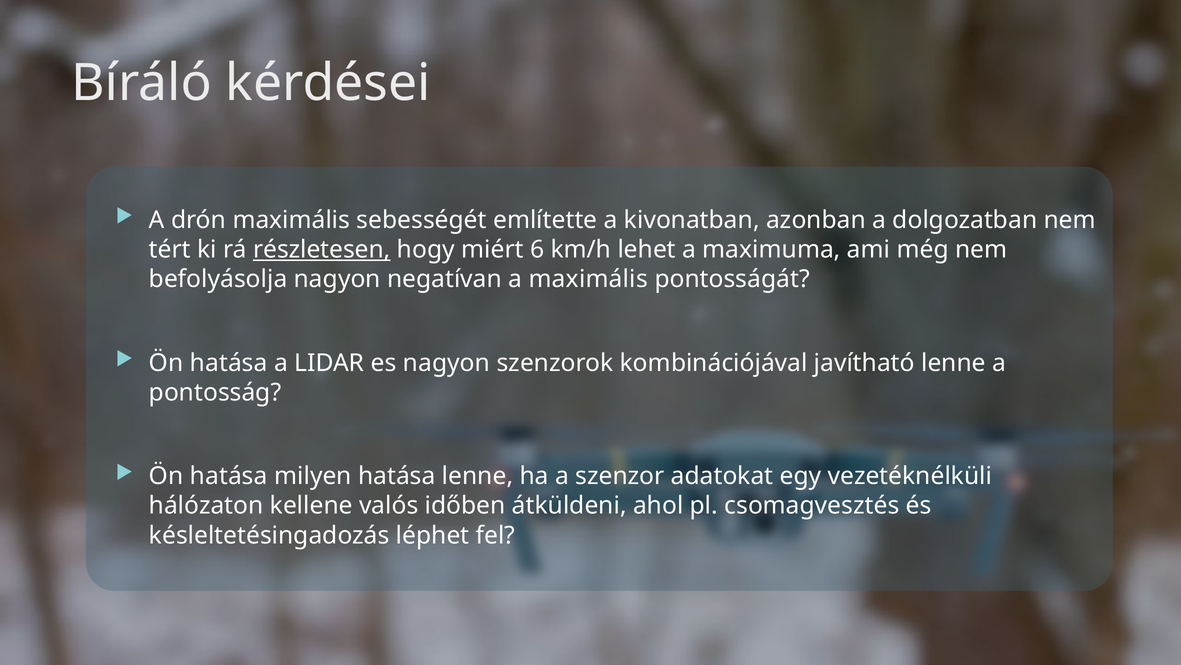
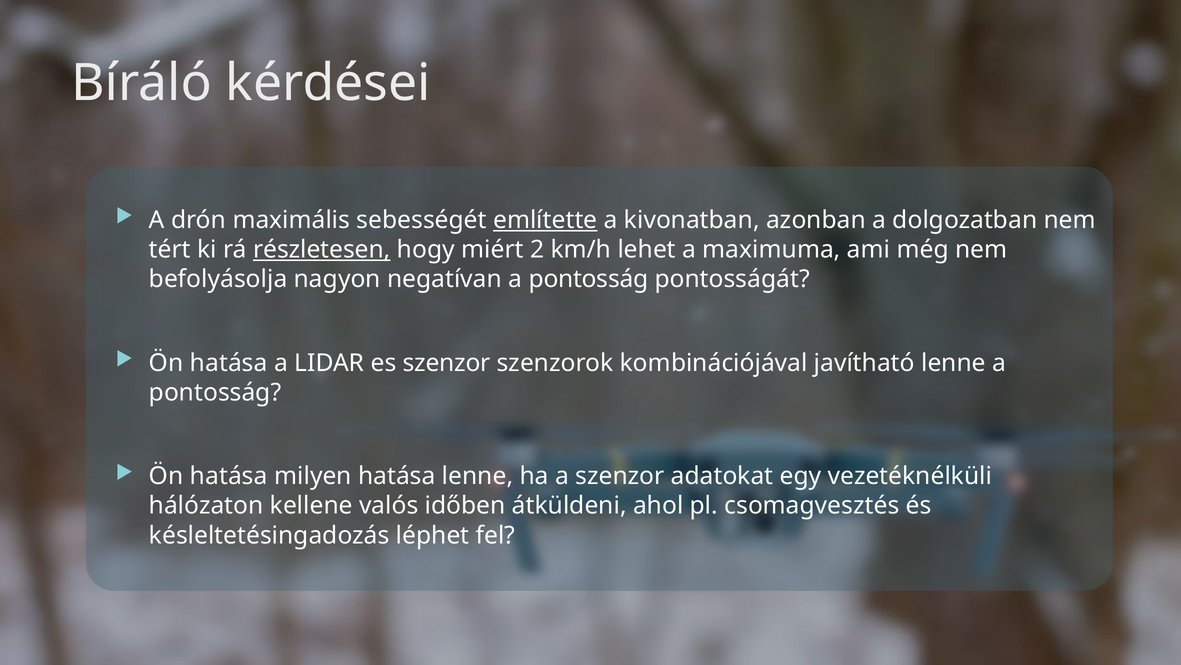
említette underline: none -> present
6: 6 -> 2
negatívan a maximális: maximális -> pontosság
es nagyon: nagyon -> szenzor
